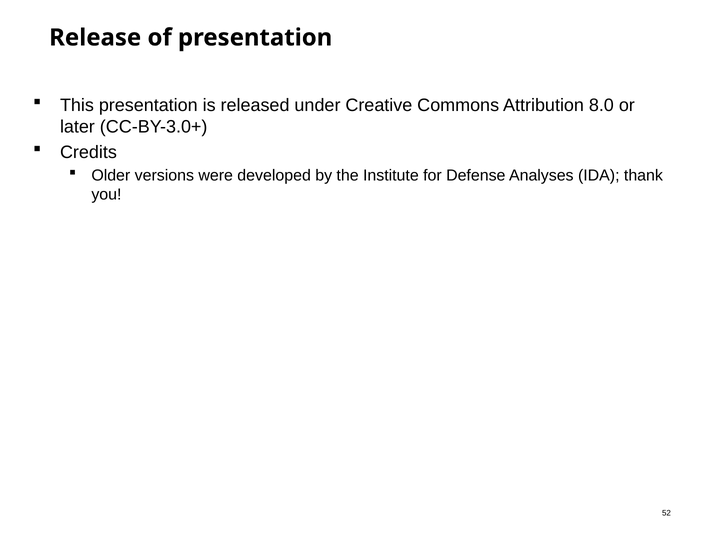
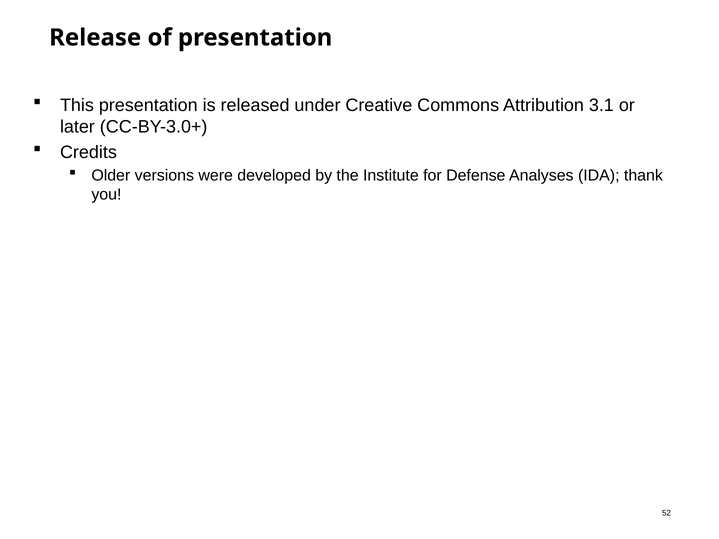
8.0: 8.0 -> 3.1
